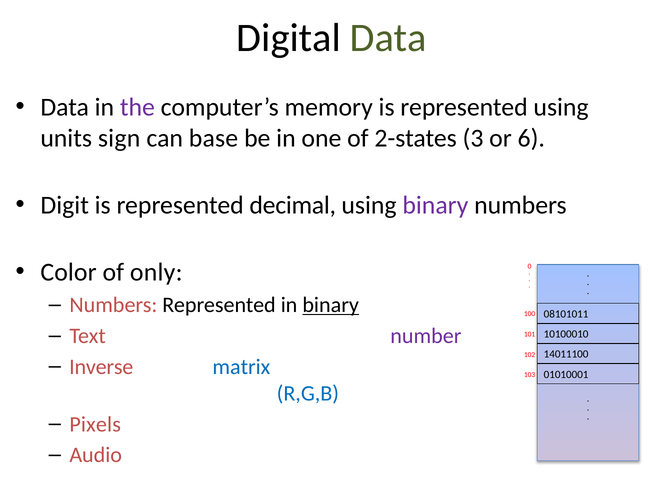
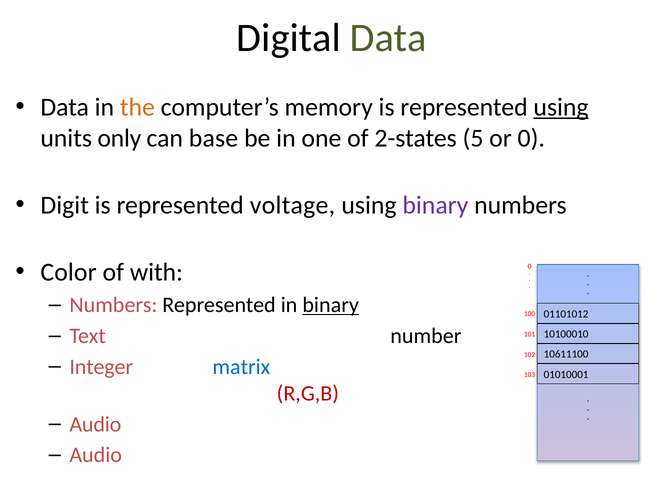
the colour: purple -> orange
using at (561, 107) underline: none -> present
sign: sign -> only
3: 3 -> 5
or 6: 6 -> 0
decimal: decimal -> voltage
of only: only -> with
08101011: 08101011 -> 01101012
number colour: purple -> black
14011100: 14011100 -> 10611100
Inverse: Inverse -> Integer
R,G,B colour: blue -> red
Pixels at (95, 424): Pixels -> Audio
